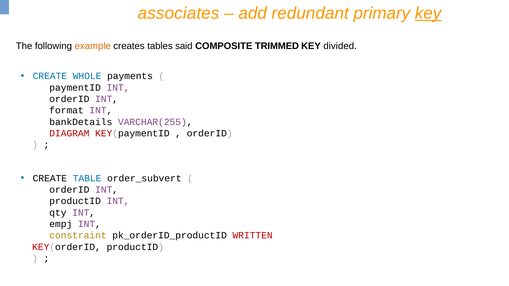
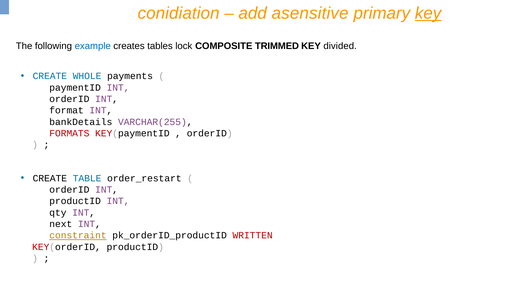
associates: associates -> conidiation
redundant: redundant -> asensitive
example colour: orange -> blue
said: said -> lock
DIAGRAM: DIAGRAM -> FORMATS
order_subvert: order_subvert -> order_restart
empj: empj -> next
constraint underline: none -> present
